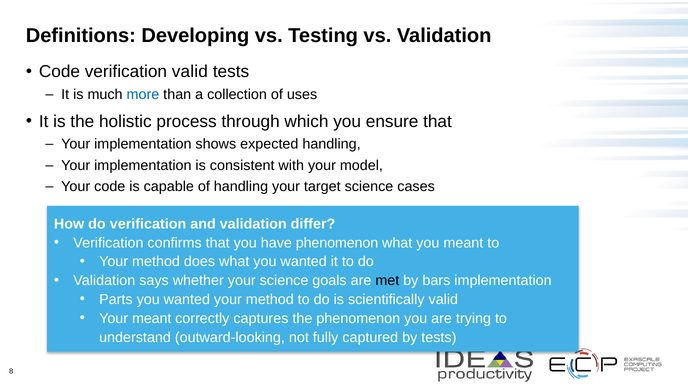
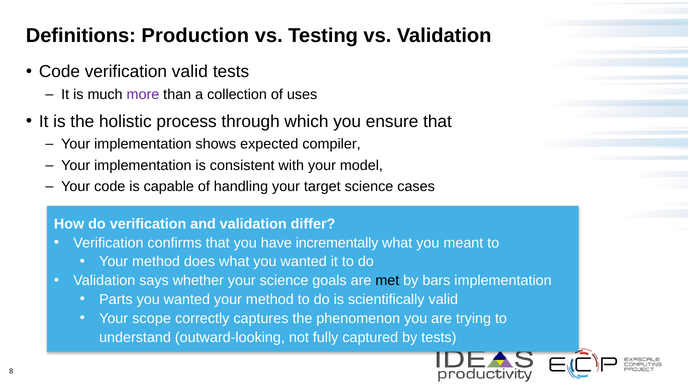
Developing: Developing -> Production
more colour: blue -> purple
expected handling: handling -> compiler
have phenomenon: phenomenon -> incrementally
Your meant: meant -> scope
